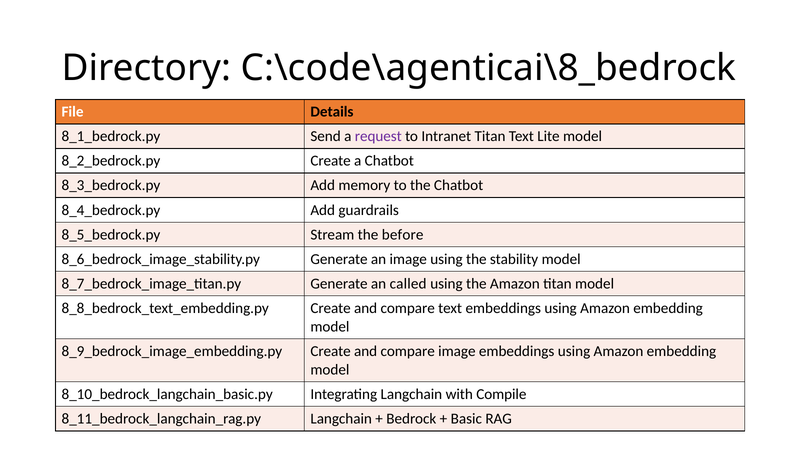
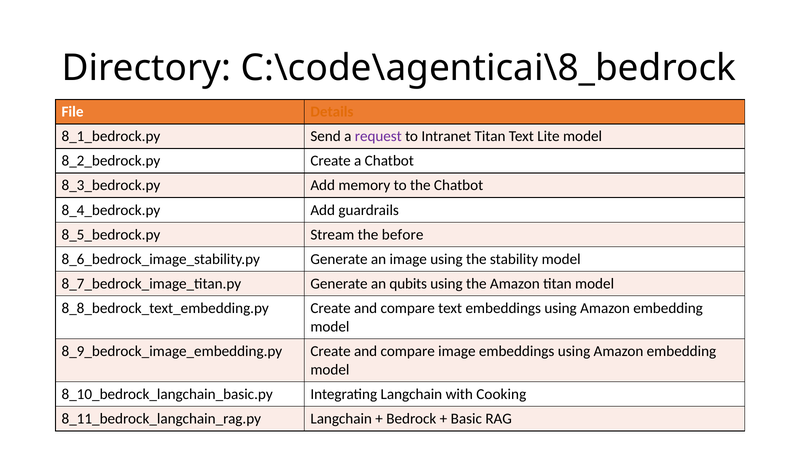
Details colour: black -> orange
called: called -> qubits
Compile: Compile -> Cooking
